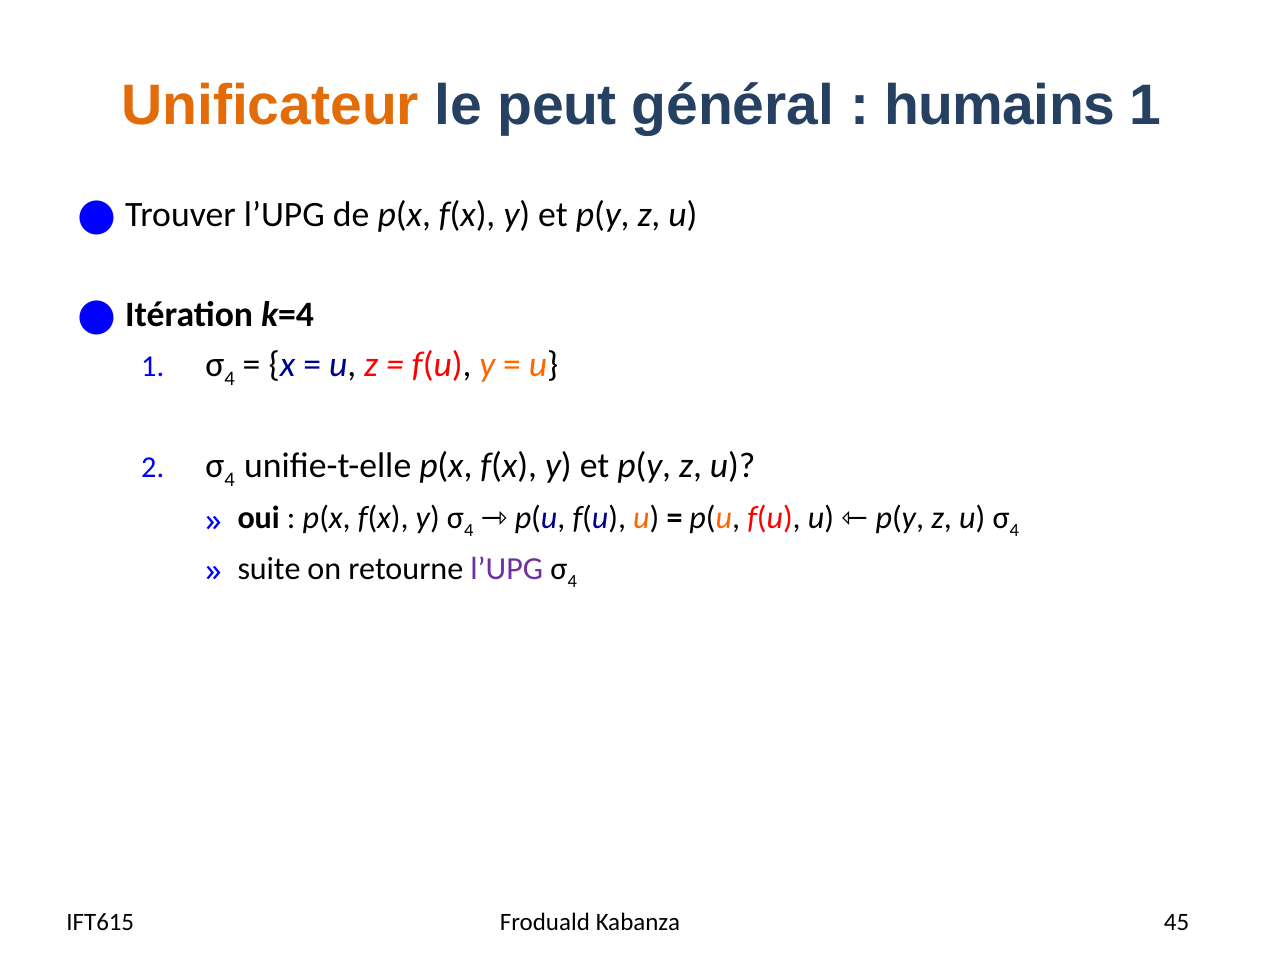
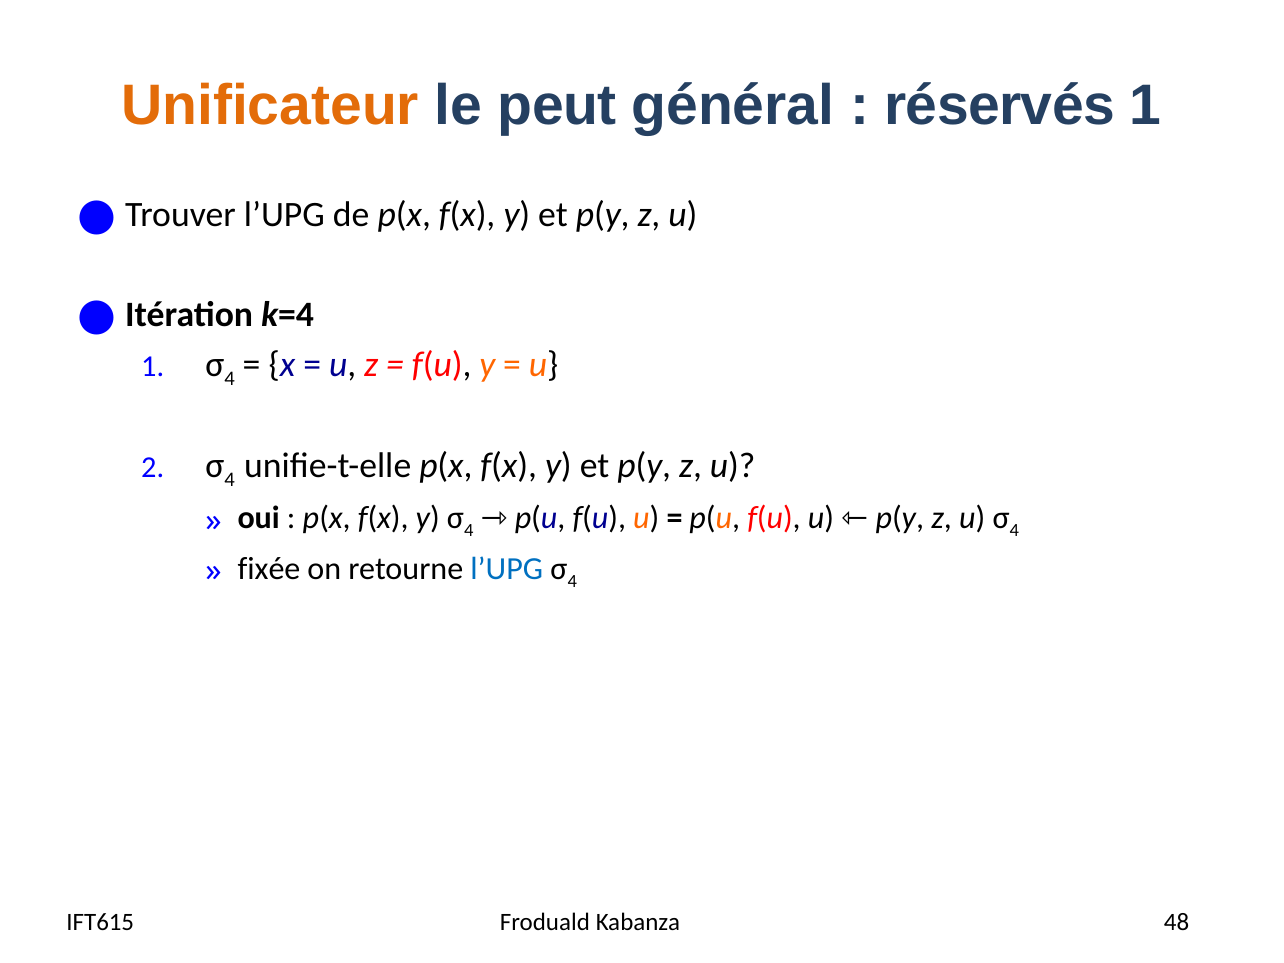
humains: humains -> réservés
suite: suite -> fixée
l’UPG at (507, 569) colour: purple -> blue
45: 45 -> 48
